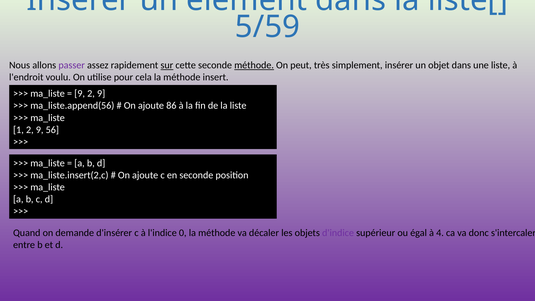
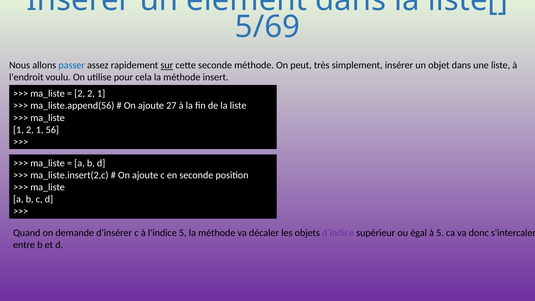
5/59: 5/59 -> 5/69
passer colour: purple -> blue
méthode at (254, 65) underline: present -> none
9 at (80, 94): 9 -> 2
9 at (101, 94): 9 -> 1
86: 86 -> 27
1 2 9: 9 -> 1
l'indice 0: 0 -> 5
à 4: 4 -> 5
